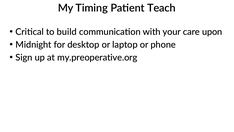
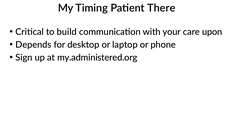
Teach: Teach -> There
Midnight: Midnight -> Depends
my.preoperative.org: my.preoperative.org -> my.administered.org
